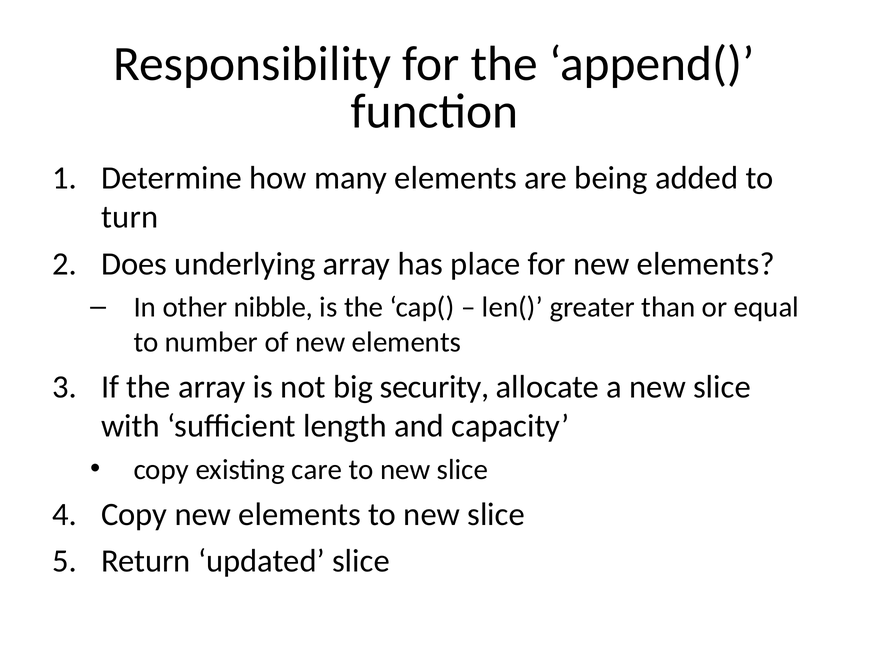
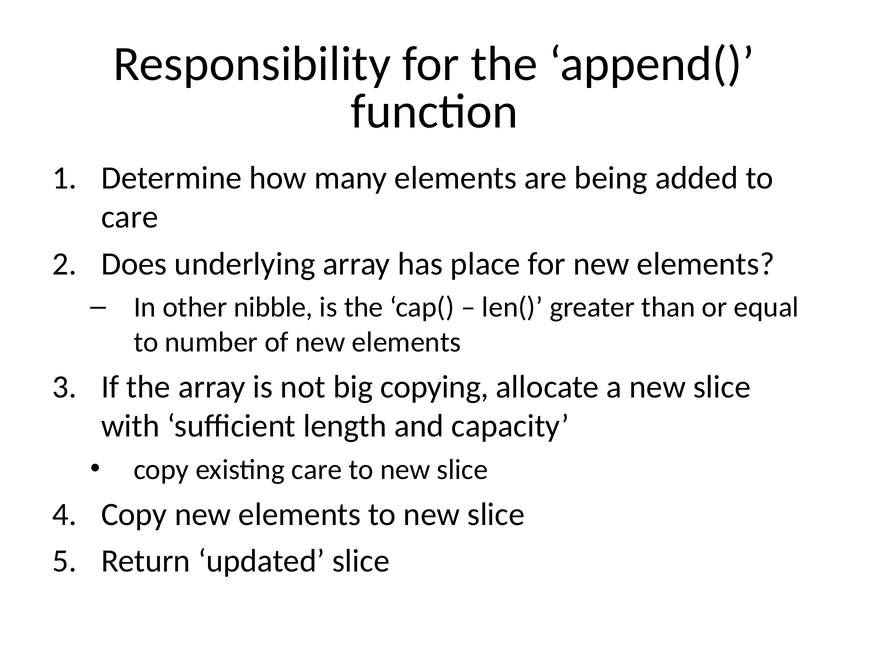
turn at (130, 217): turn -> care
security: security -> copying
